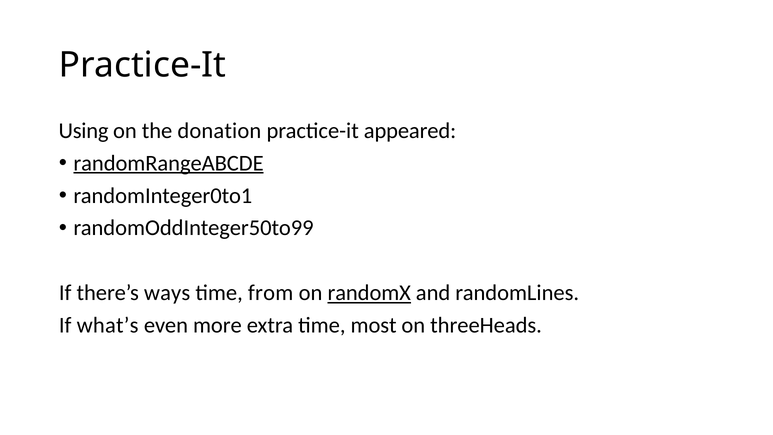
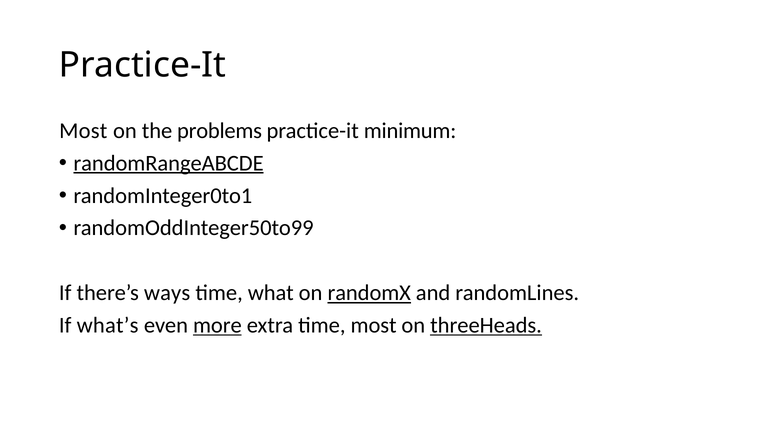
Using at (84, 131): Using -> Most
donation: donation -> problems
appeared: appeared -> minimum
from: from -> what
more underline: none -> present
threeHeads underline: none -> present
